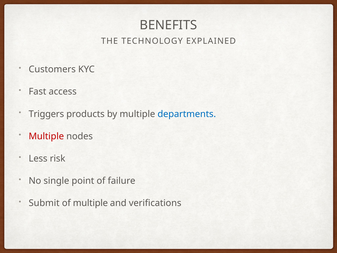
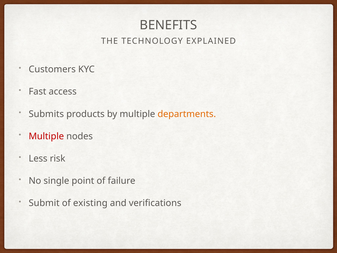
Triggers: Triggers -> Submits
departments colour: blue -> orange
of multiple: multiple -> existing
